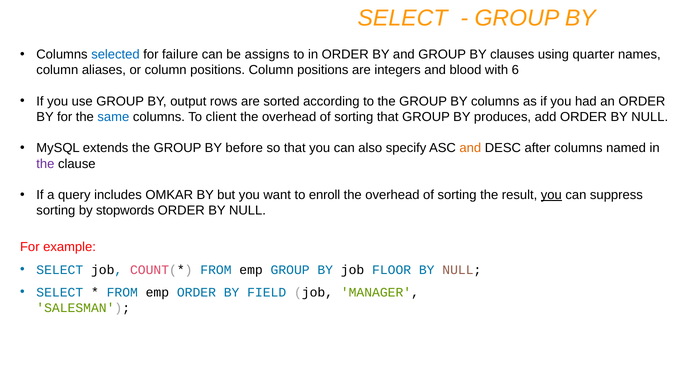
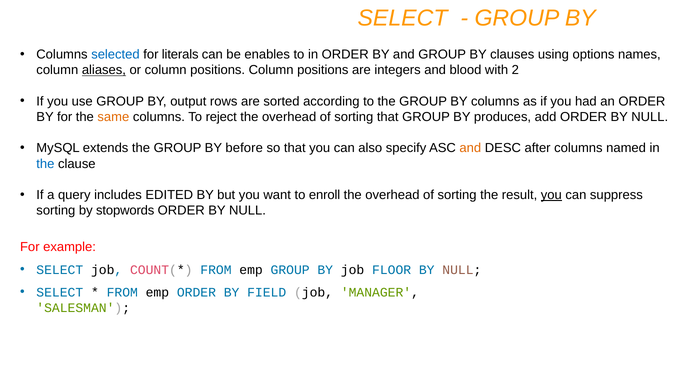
failure: failure -> literals
assigns: assigns -> enables
quarter: quarter -> options
aliases underline: none -> present
6: 6 -> 2
same colour: blue -> orange
client: client -> reject
the at (45, 164) colour: purple -> blue
OMKAR: OMKAR -> EDITED
